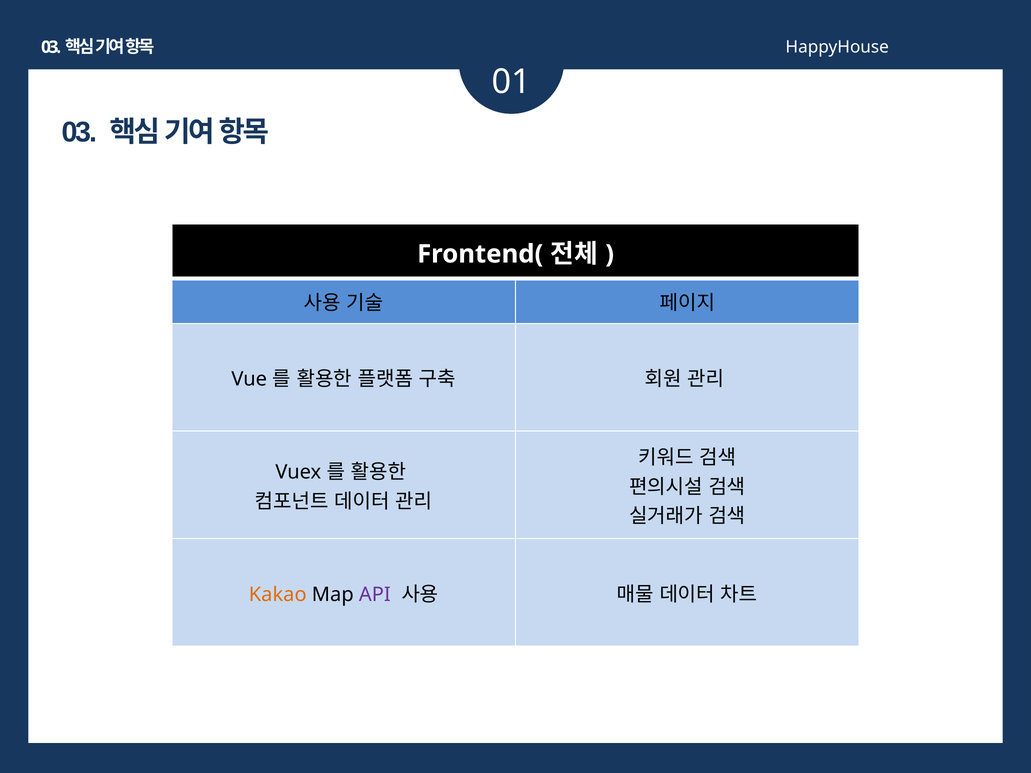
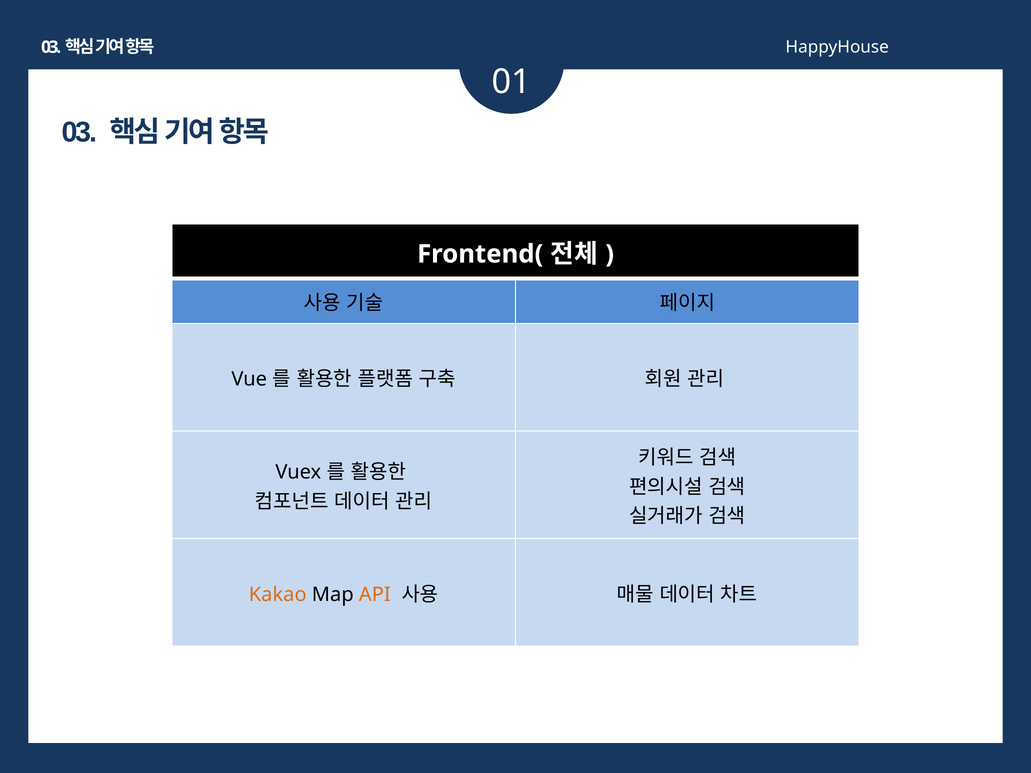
API colour: purple -> orange
